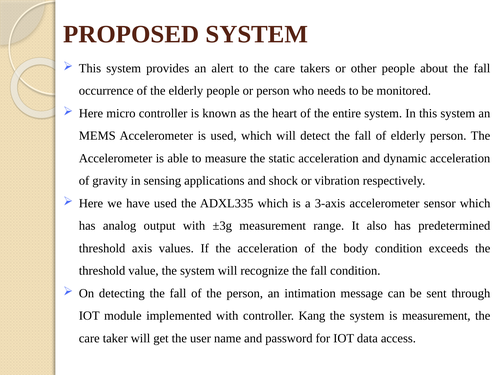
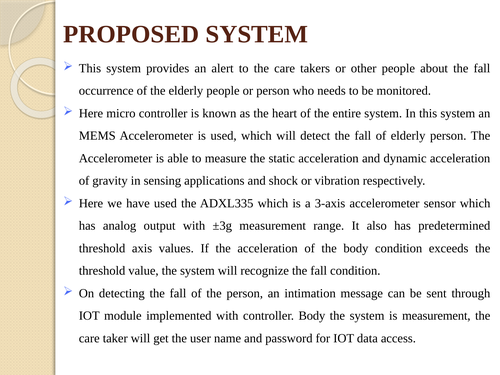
controller Kang: Kang -> Body
